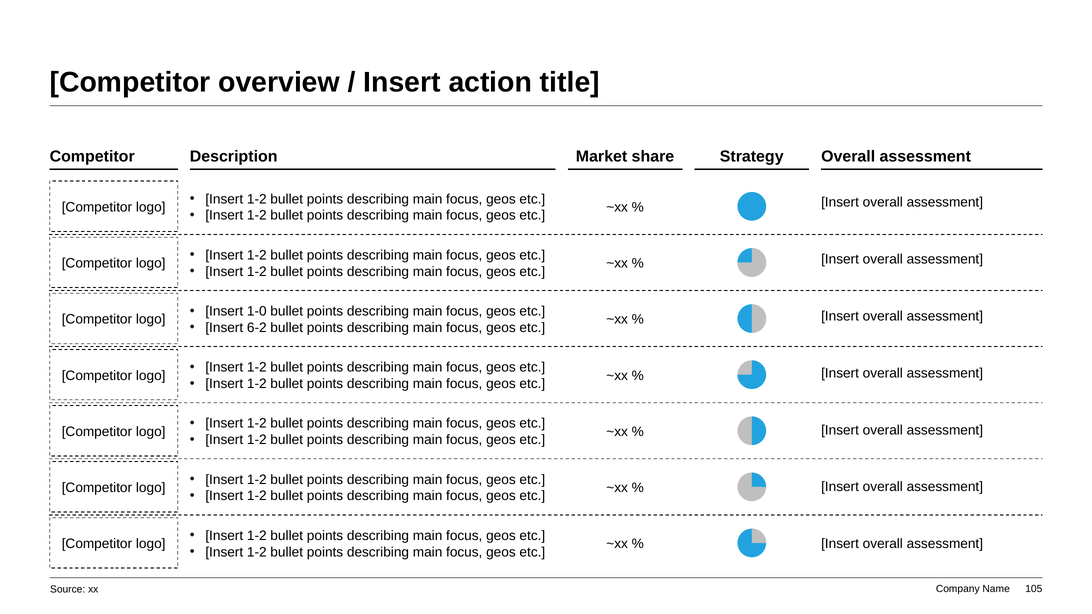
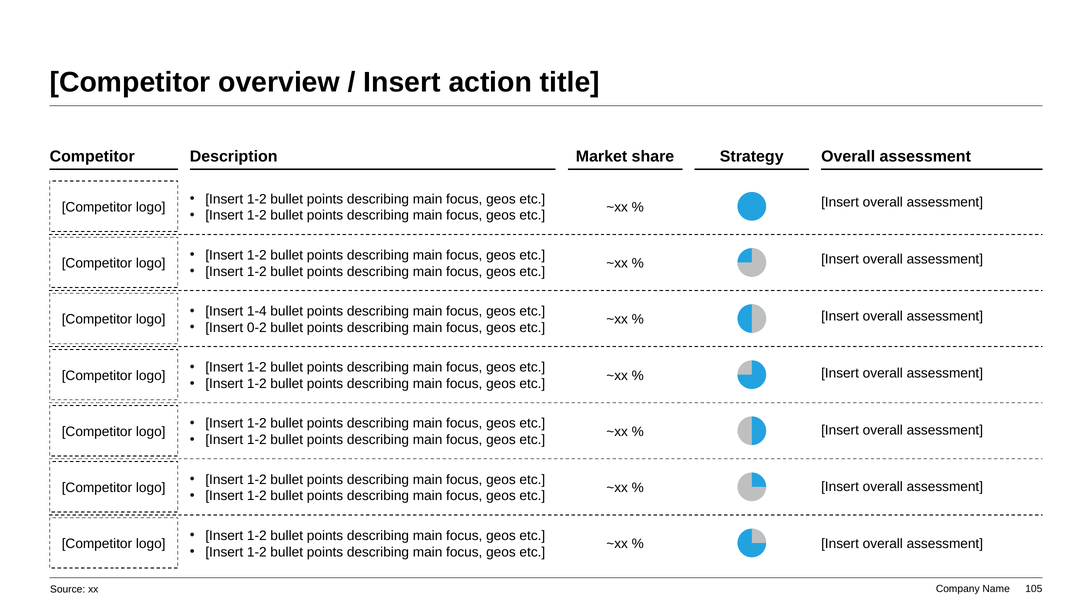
1-0: 1-0 -> 1-4
6-2: 6-2 -> 0-2
